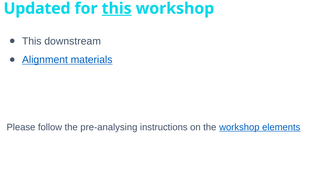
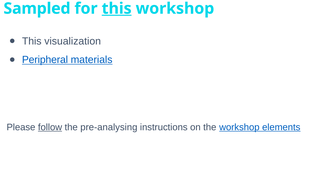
Updated: Updated -> Sampled
downstream: downstream -> visualization
Alignment: Alignment -> Peripheral
follow underline: none -> present
